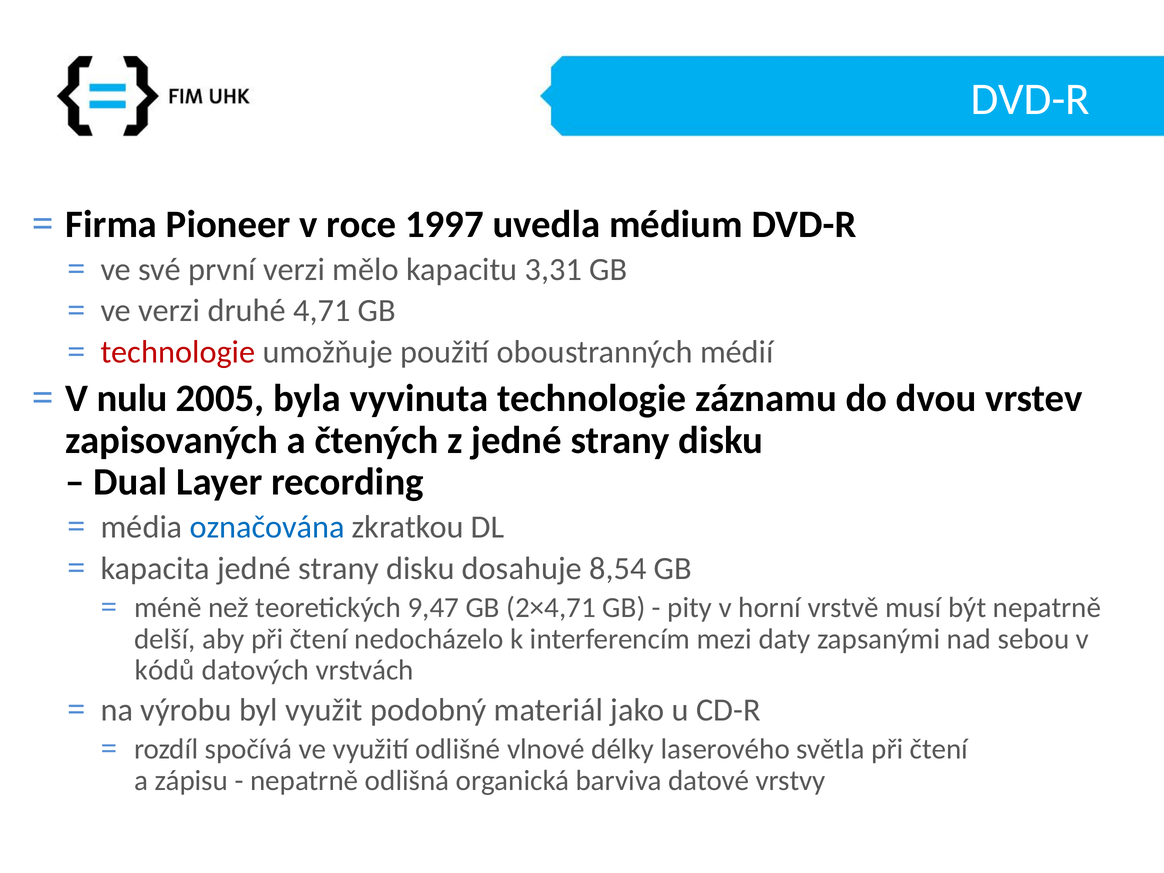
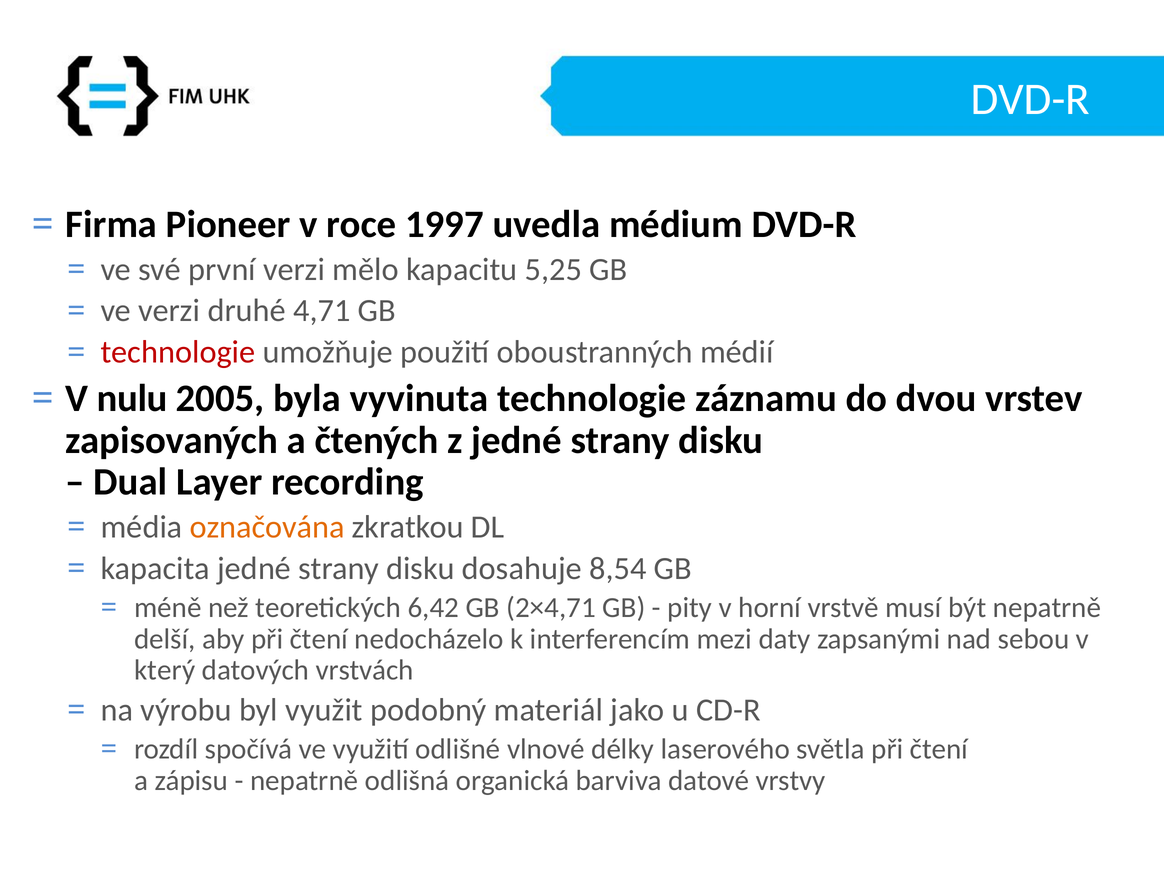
3,31: 3,31 -> 5,25
označována colour: blue -> orange
9,47: 9,47 -> 6,42
kódů: kódů -> který
